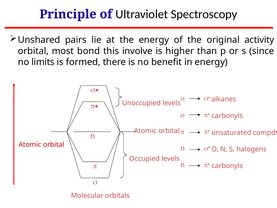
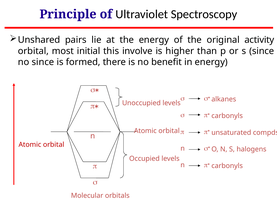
bond: bond -> initial
no limits: limits -> since
